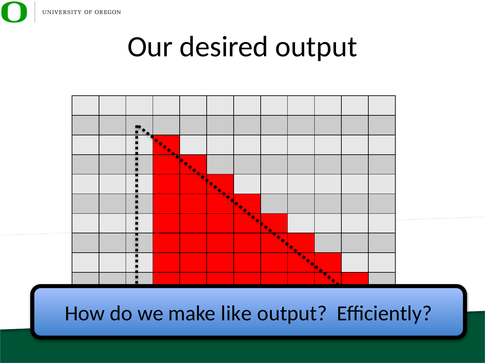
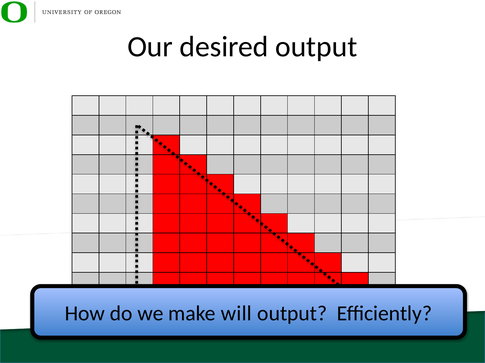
like: like -> will
